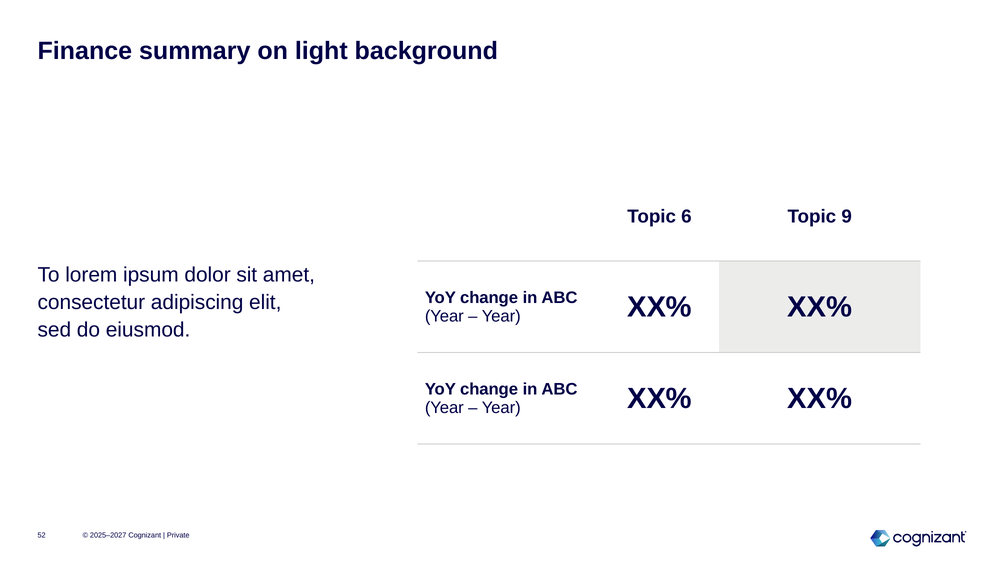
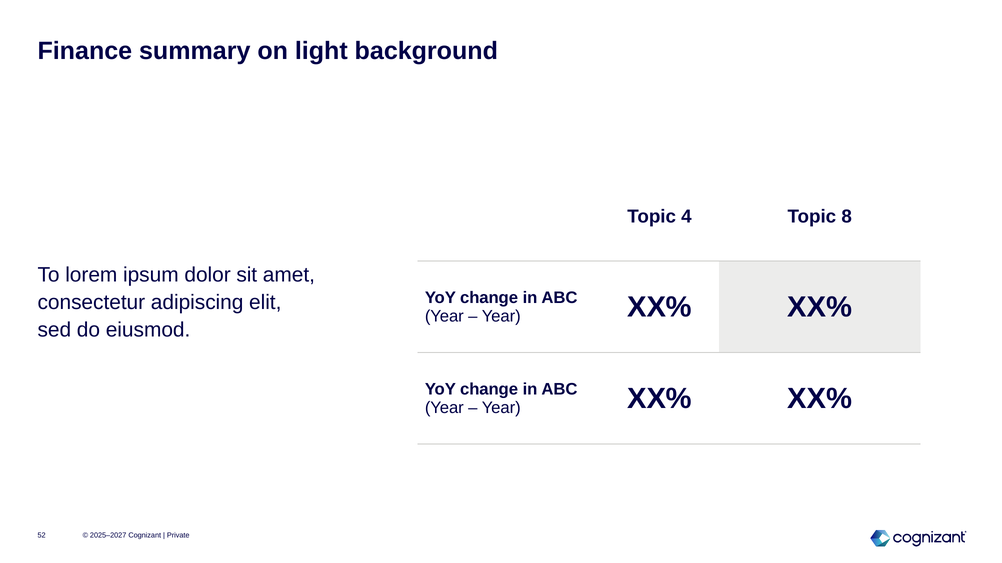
6: 6 -> 4
9: 9 -> 8
